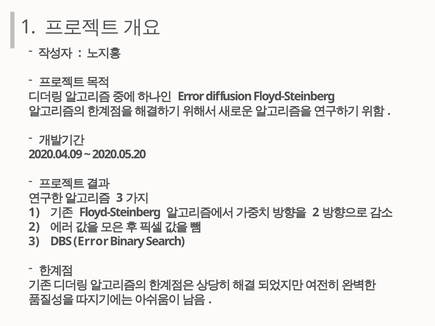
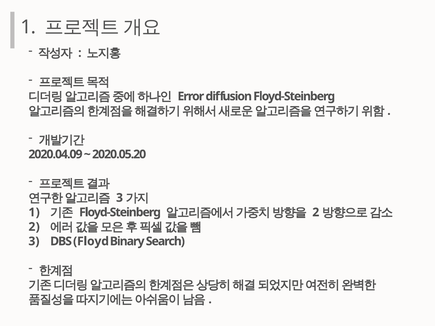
DBS Error: Error -> Floyd
